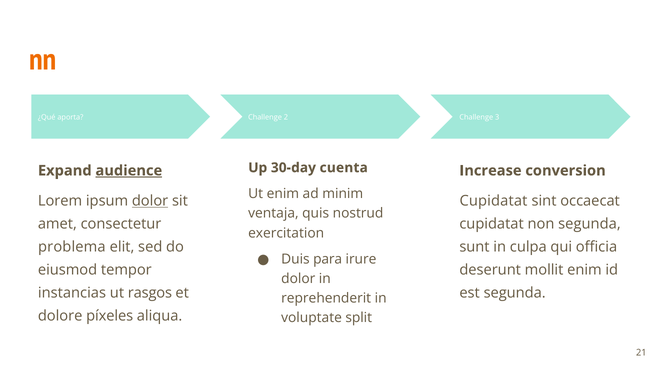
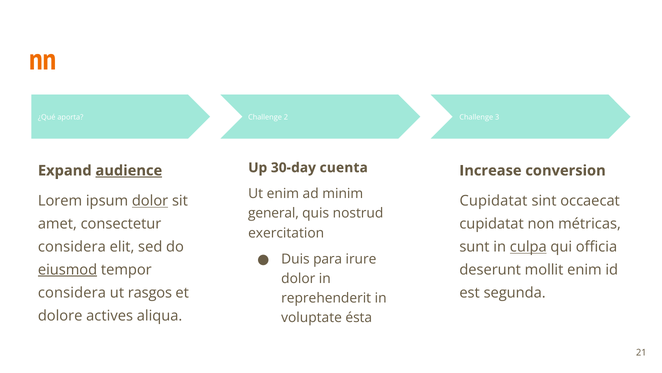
ventaja: ventaja -> general
non segunda: segunda -> métricas
problema at (72, 246): problema -> considera
culpa underline: none -> present
eiusmod underline: none -> present
instancias at (72, 292): instancias -> considera
píxeles: píxeles -> actives
split: split -> ésta
